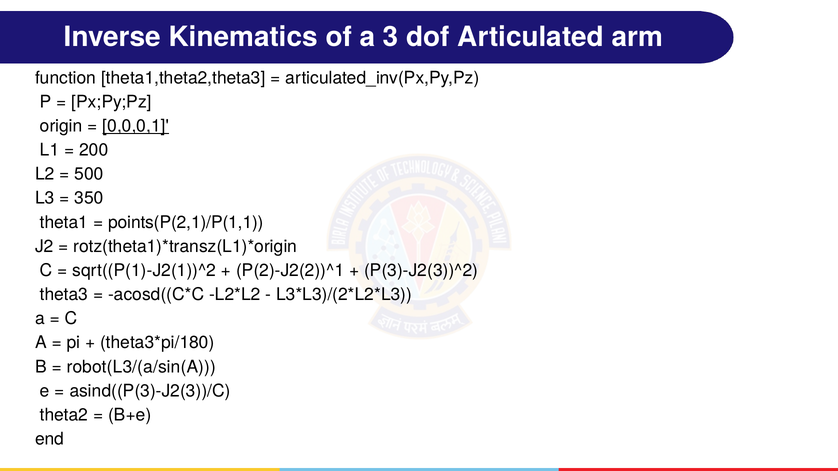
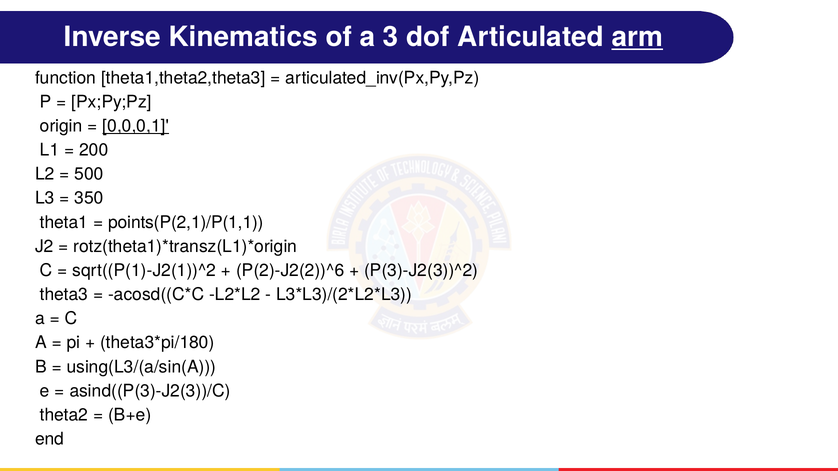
arm underline: none -> present
P(2)-J2(2))^1: P(2)-J2(2))^1 -> P(2)-J2(2))^6
robot(L3/(a/sin(A: robot(L3/(a/sin(A -> using(L3/(a/sin(A
